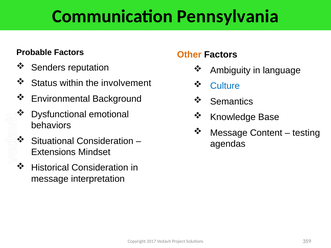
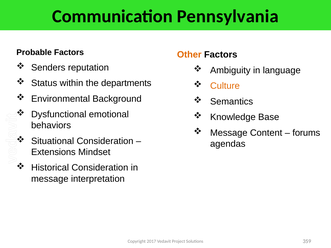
involvement: involvement -> departments
Culture colour: blue -> orange
testing: testing -> forums
